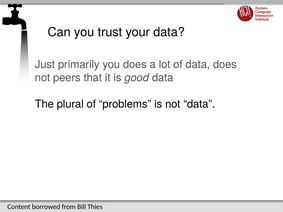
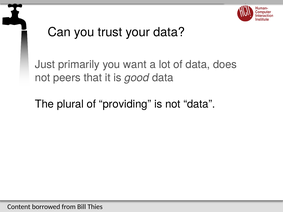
you does: does -> want
problems: problems -> providing
